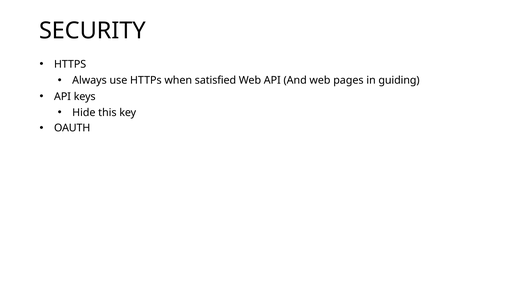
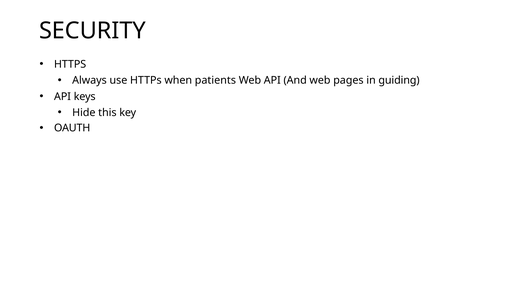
satisfied: satisfied -> patients
